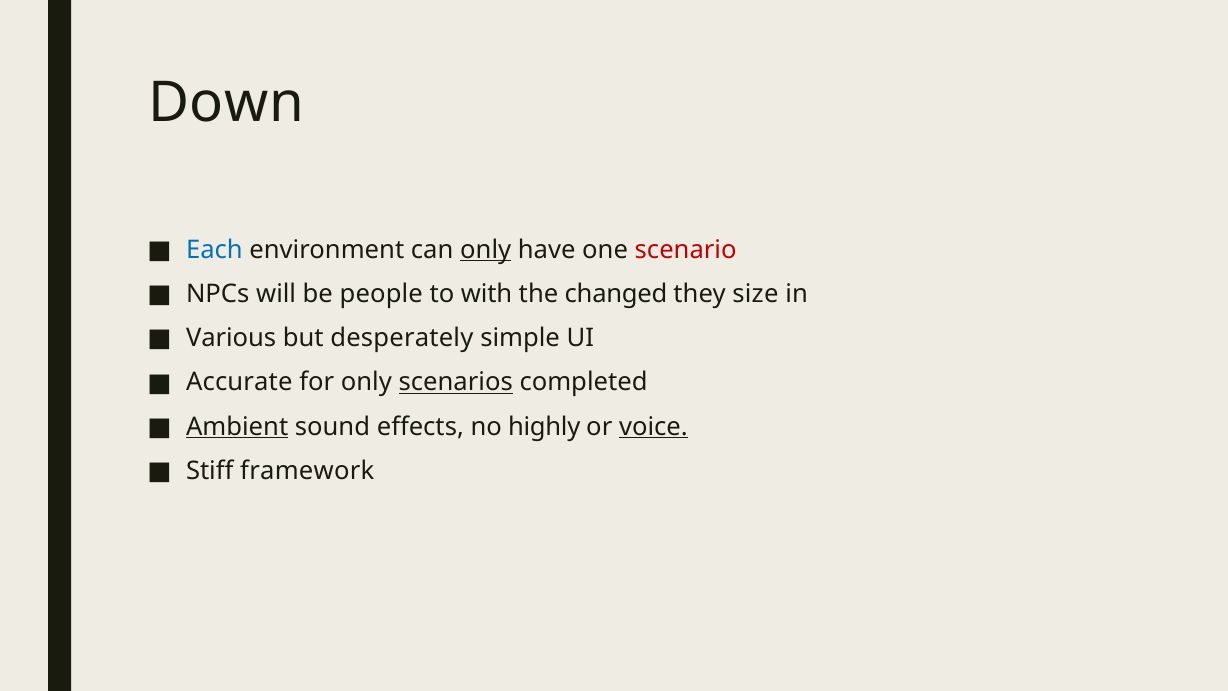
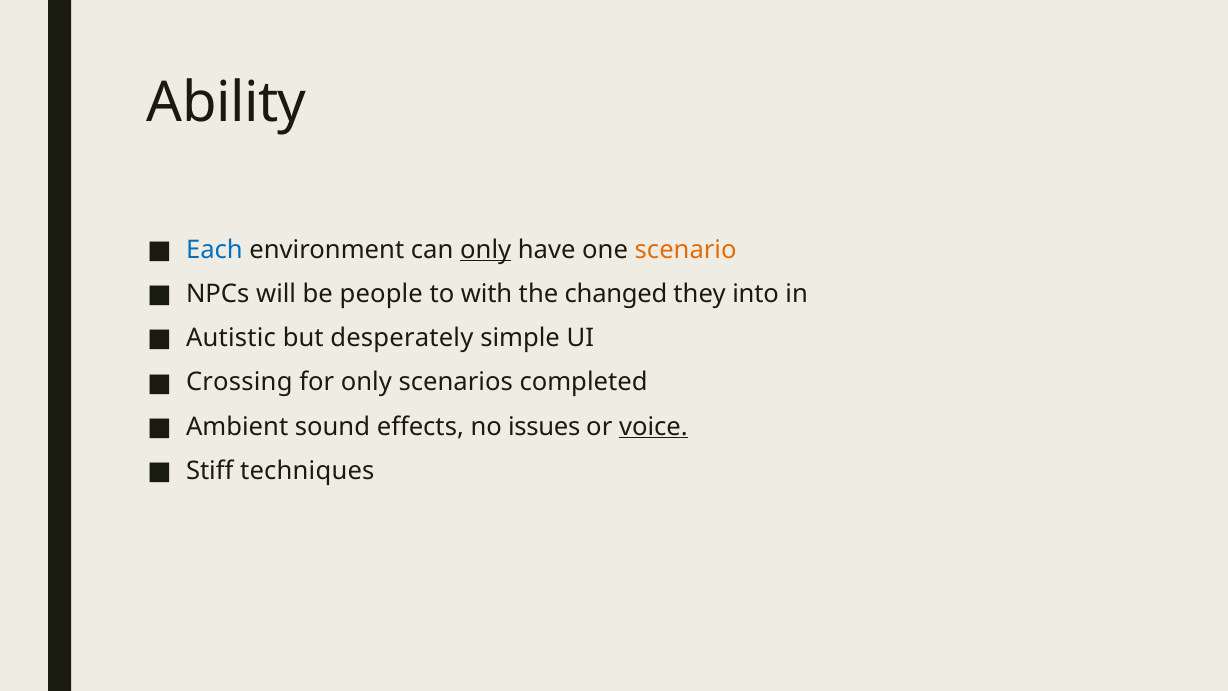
Down: Down -> Ability
scenario colour: red -> orange
size: size -> into
Various: Various -> Autistic
Accurate: Accurate -> Crossing
scenarios underline: present -> none
Ambient underline: present -> none
highly: highly -> issues
framework: framework -> techniques
